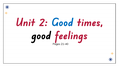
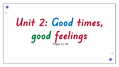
good at (41, 36) colour: black -> green
